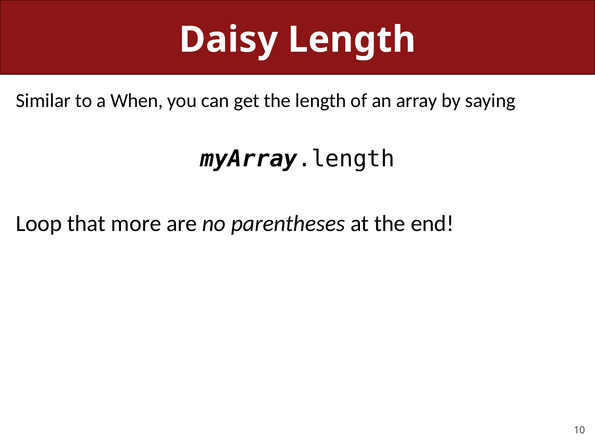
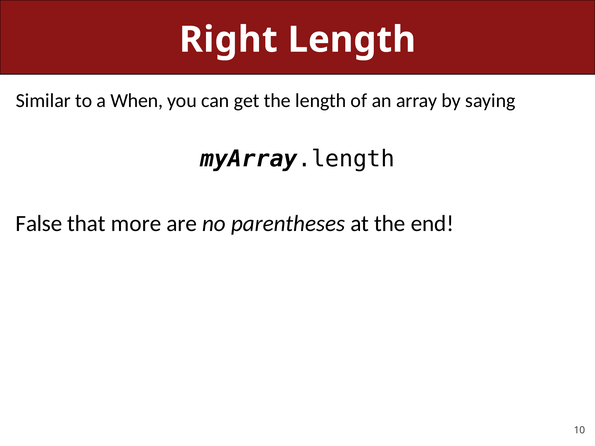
Daisy: Daisy -> Right
Loop: Loop -> False
